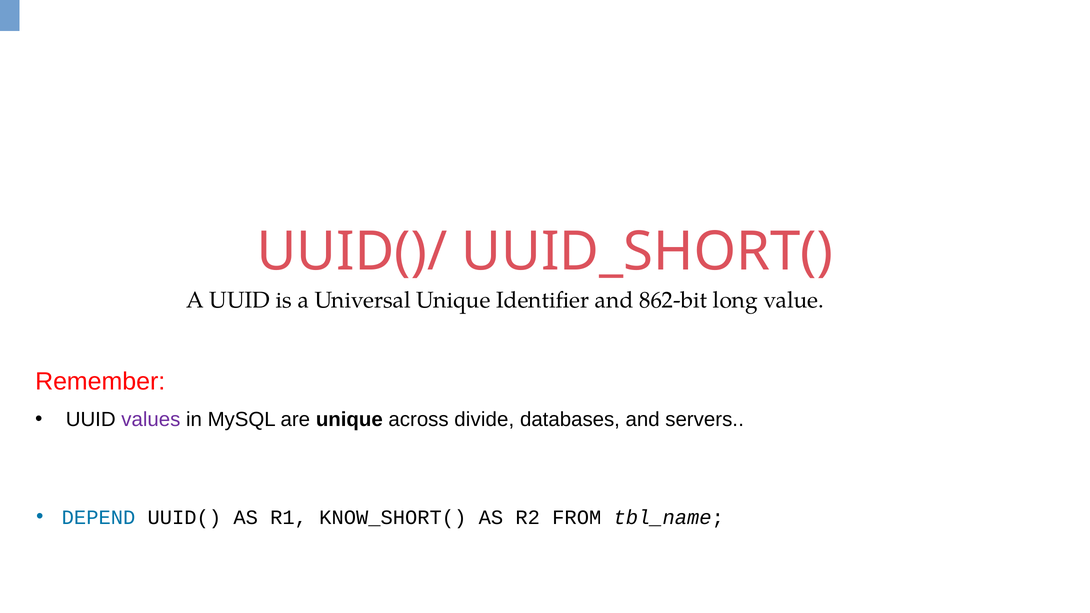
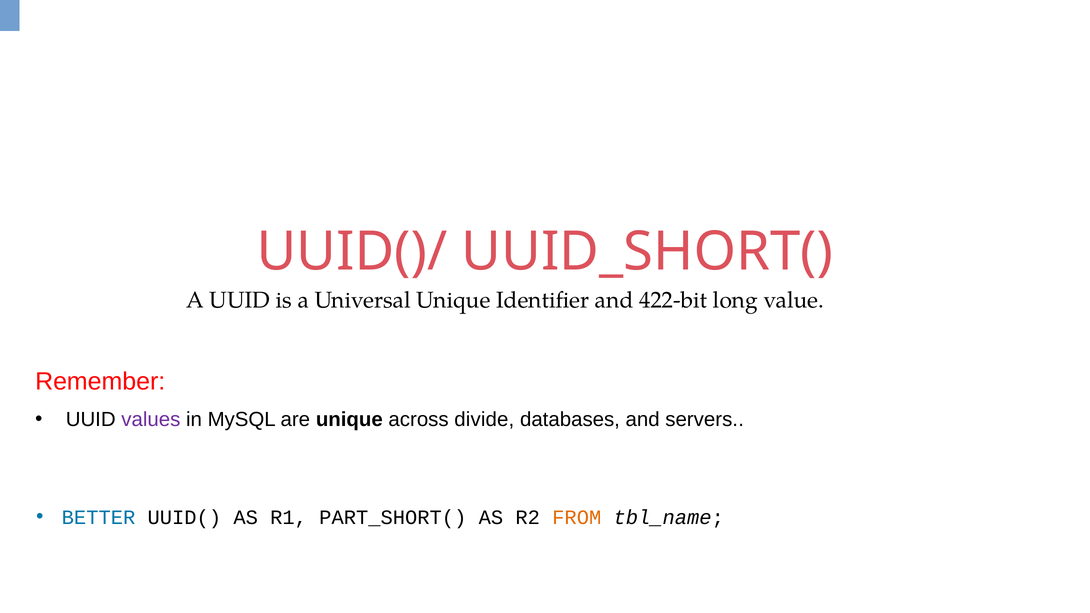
862-bit: 862-bit -> 422-bit
DEPEND: DEPEND -> BETTER
KNOW_SHORT(: KNOW_SHORT( -> PART_SHORT(
FROM colour: black -> orange
